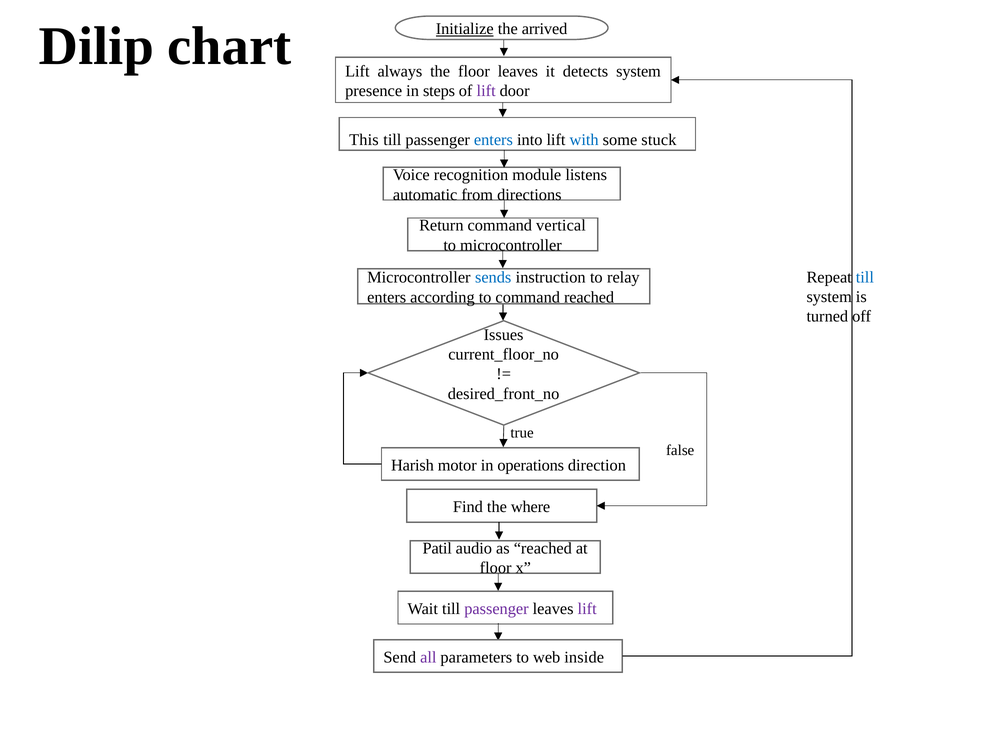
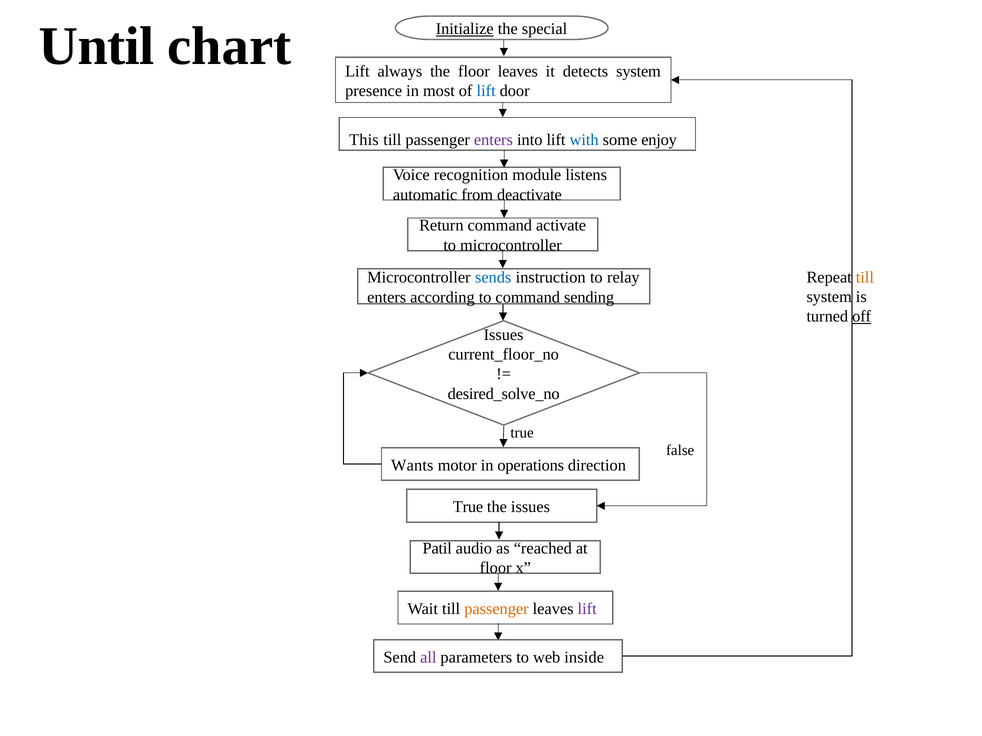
Dilip: Dilip -> Until
arrived: arrived -> special
steps: steps -> most
lift at (486, 91) colour: purple -> blue
enters at (493, 140) colour: blue -> purple
stuck: stuck -> enjoy
directions: directions -> deactivate
vertical: vertical -> activate
till at (865, 278) colour: blue -> orange
command reached: reached -> sending
off underline: none -> present
desired_front_no: desired_front_no -> desired_solve_no
Harish: Harish -> Wants
Find at (468, 507): Find -> True
the where: where -> issues
passenger at (496, 609) colour: purple -> orange
